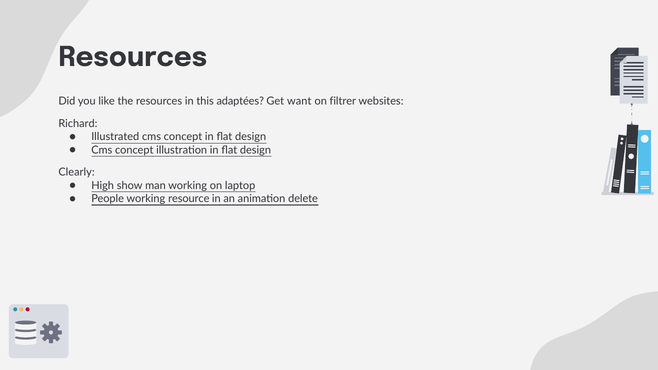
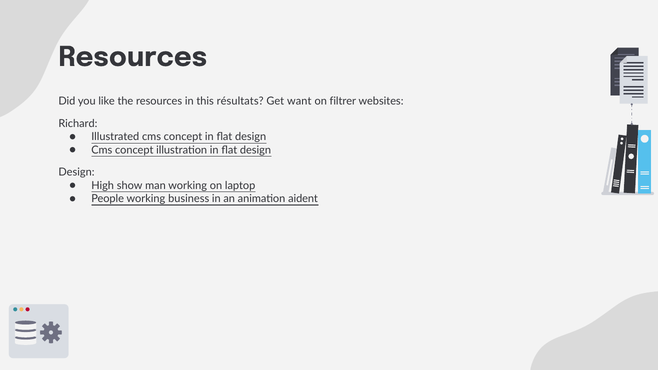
adaptées: adaptées -> résultats
Clearly at (77, 172): Clearly -> Design
resource: resource -> business
delete: delete -> aident
